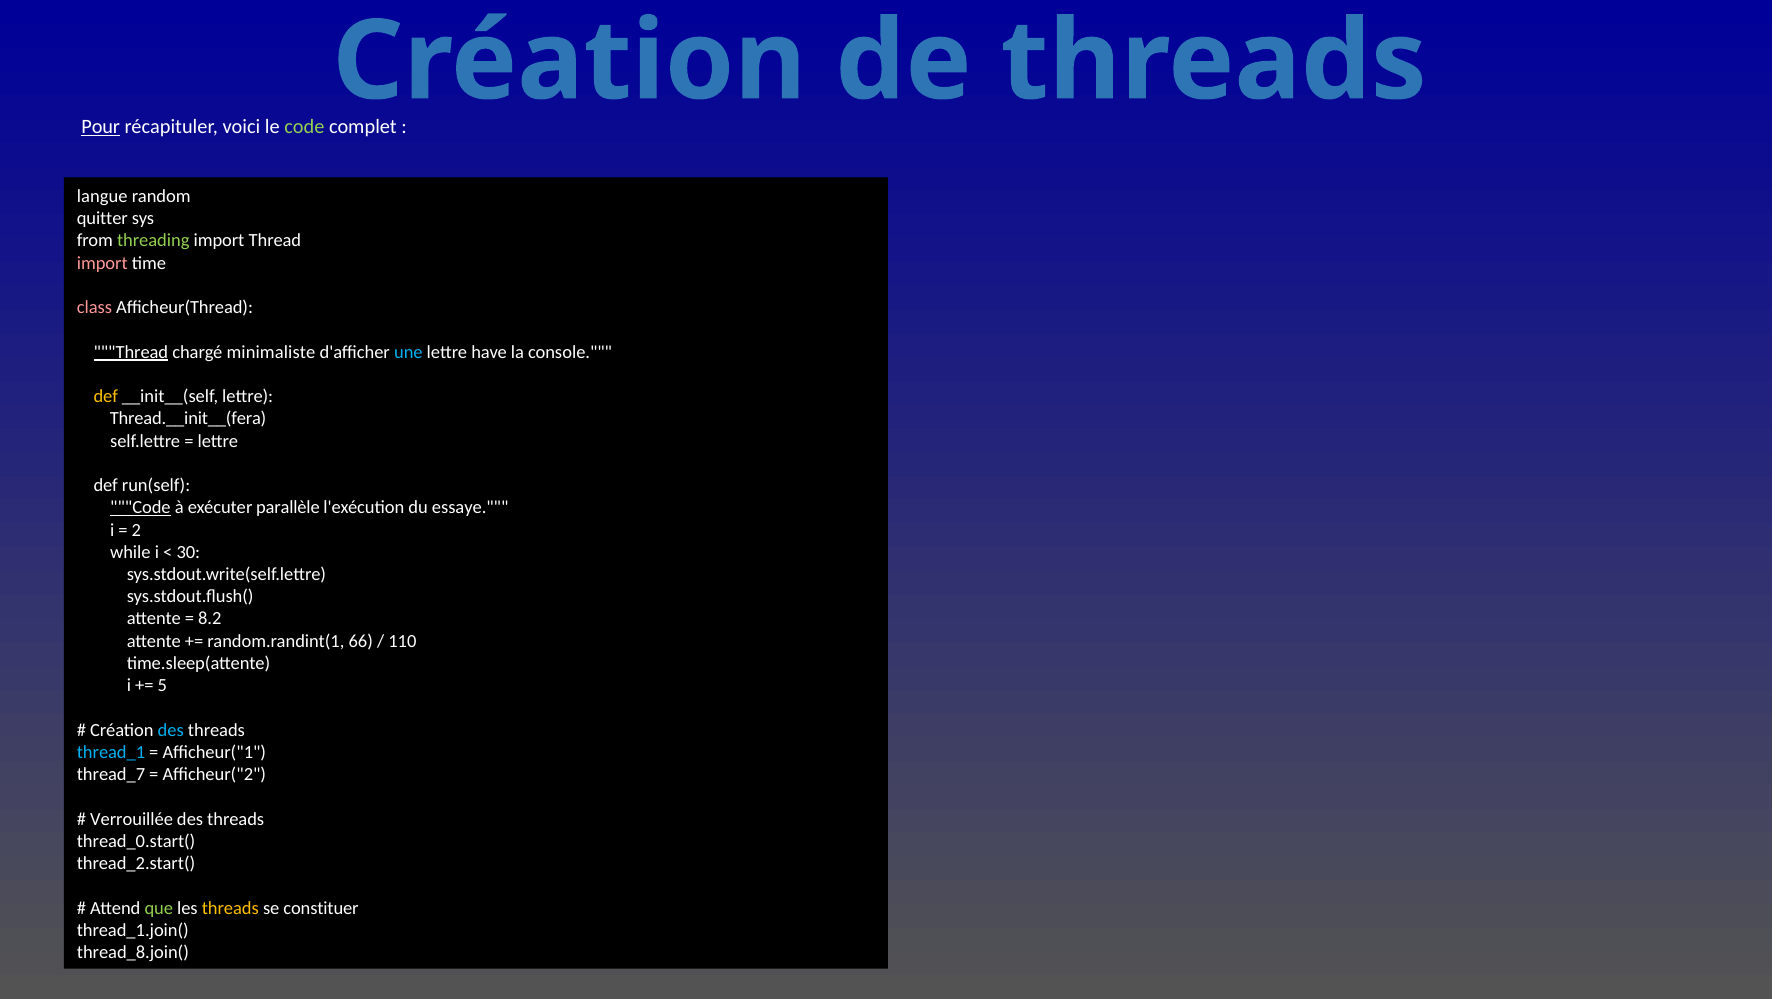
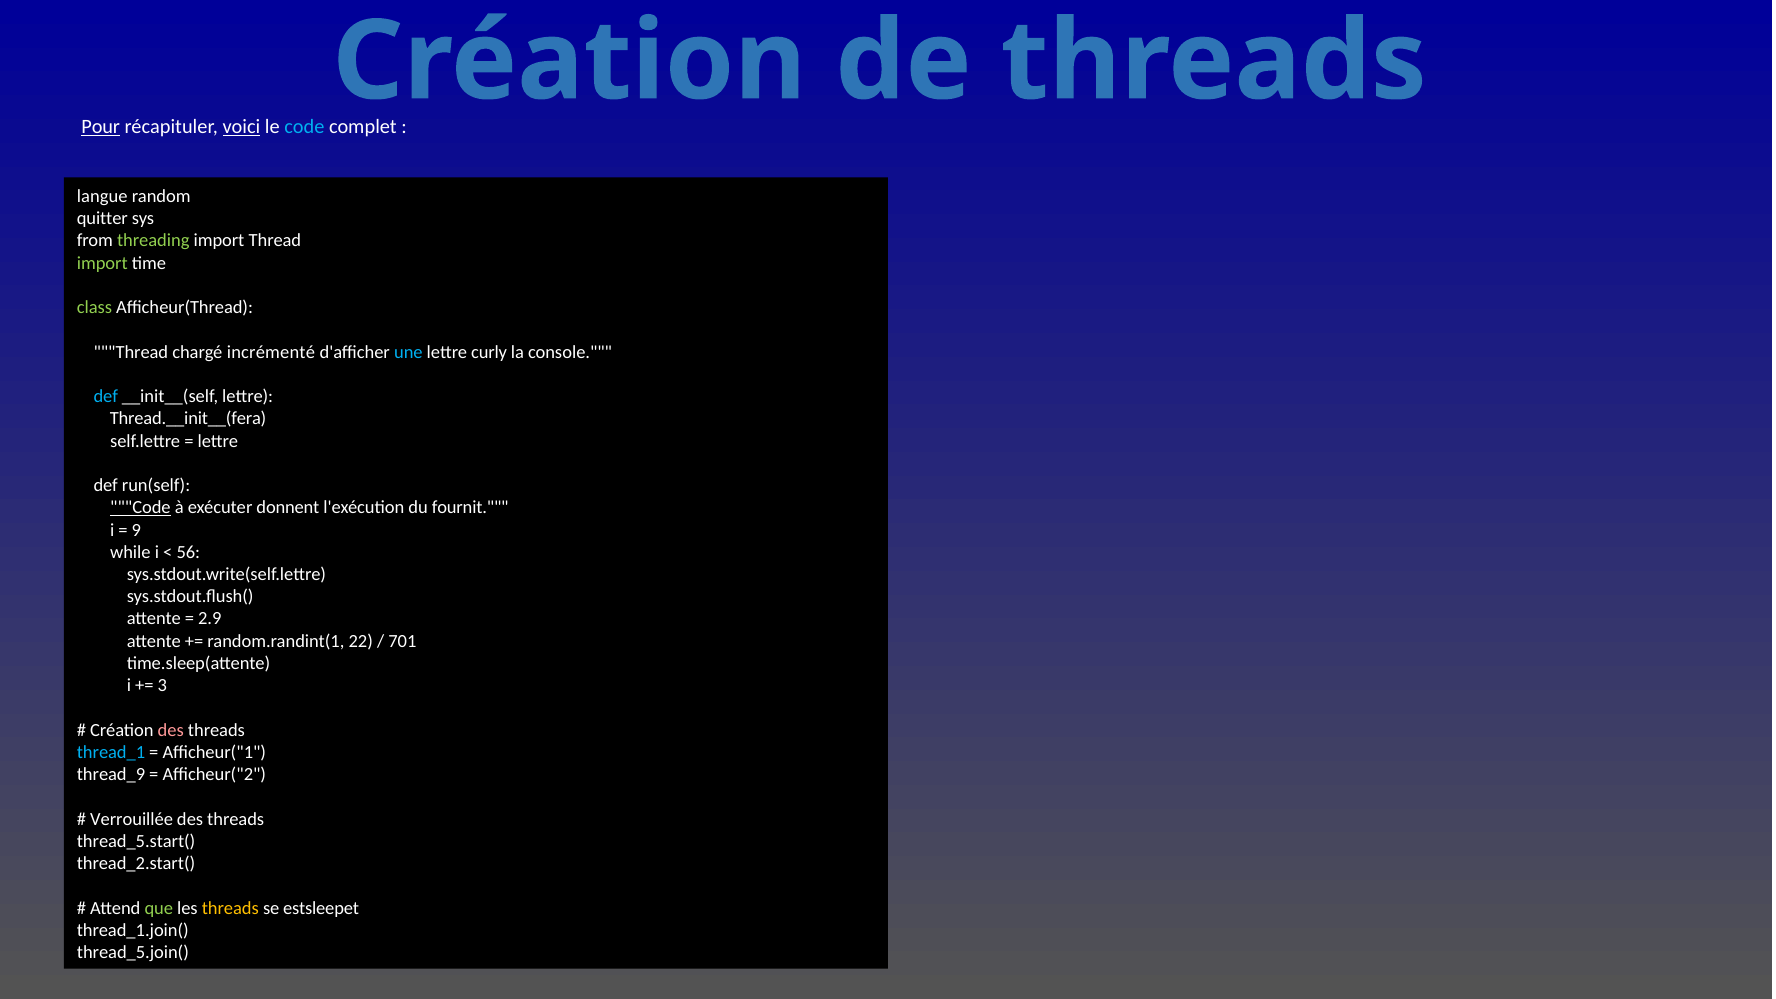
voici underline: none -> present
code at (304, 127) colour: light green -> light blue
import at (102, 263) colour: pink -> light green
class colour: pink -> light green
Thread at (131, 352) underline: present -> none
minimaliste: minimaliste -> incrémenté
have: have -> curly
def at (106, 397) colour: yellow -> light blue
parallèle: parallèle -> donnent
essaye: essaye -> fournit
2: 2 -> 9
30: 30 -> 56
8.2: 8.2 -> 2.9
66: 66 -> 22
110: 110 -> 701
5: 5 -> 3
des at (171, 730) colour: light blue -> pink
thread_7: thread_7 -> thread_9
thread_0.start(: thread_0.start( -> thread_5.start(
constituer: constituer -> estsleepet
thread_8.join(: thread_8.join( -> thread_5.join(
